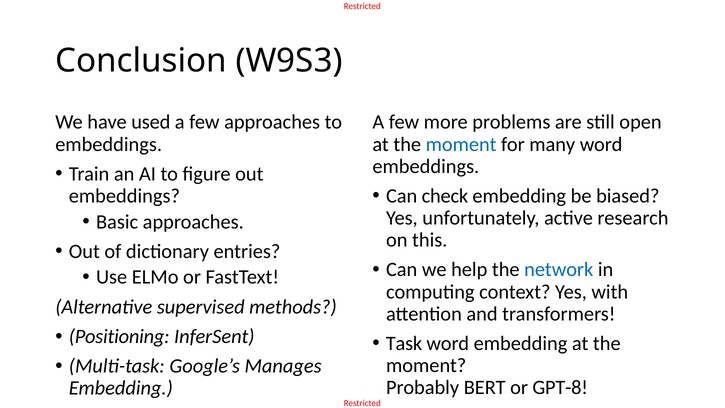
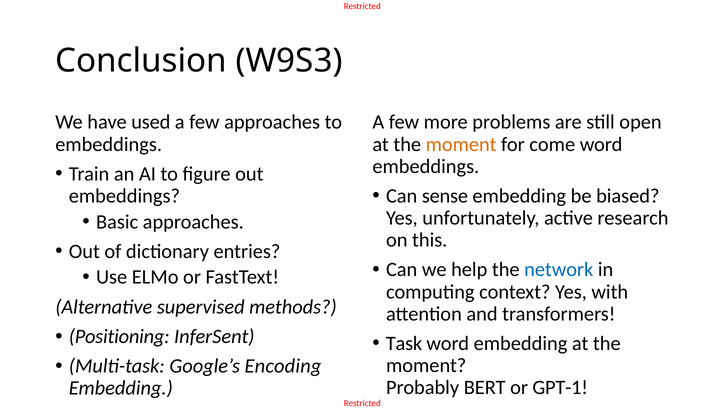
moment at (461, 144) colour: blue -> orange
many: many -> come
check: check -> sense
Manages: Manages -> Encoding
GPT-8: GPT-8 -> GPT-1
